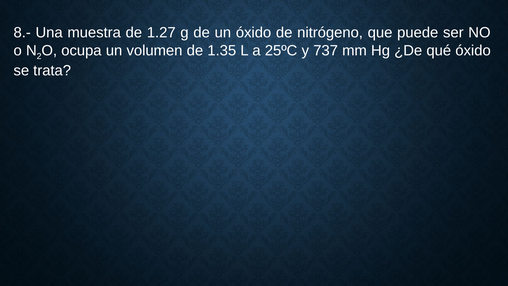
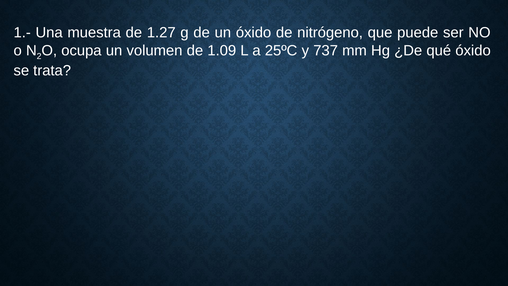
8.-: 8.- -> 1.-
1.35: 1.35 -> 1.09
